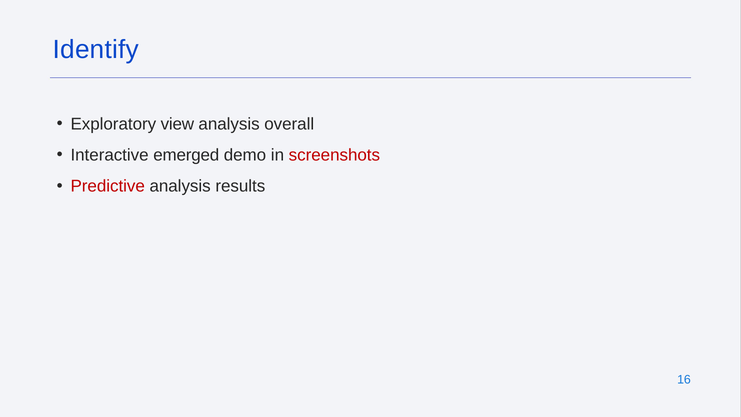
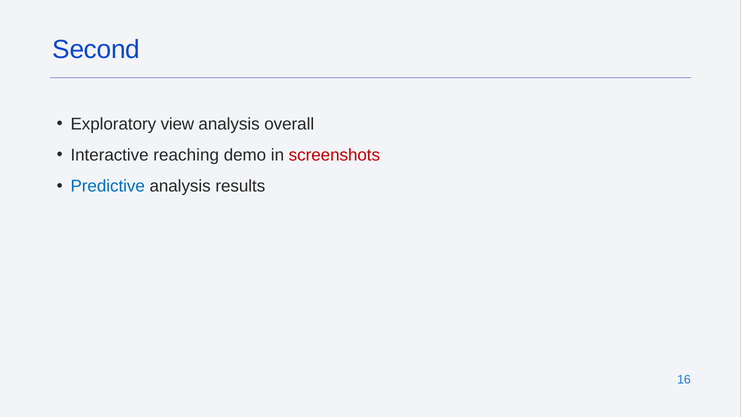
Identify: Identify -> Second
emerged: emerged -> reaching
Predictive colour: red -> blue
